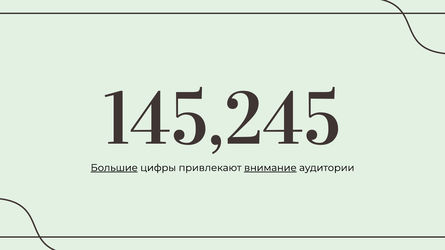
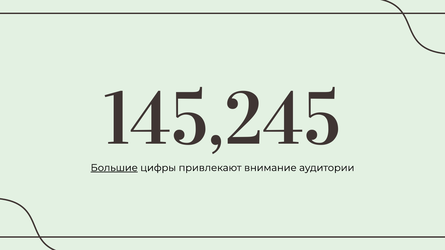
внимание underline: present -> none
